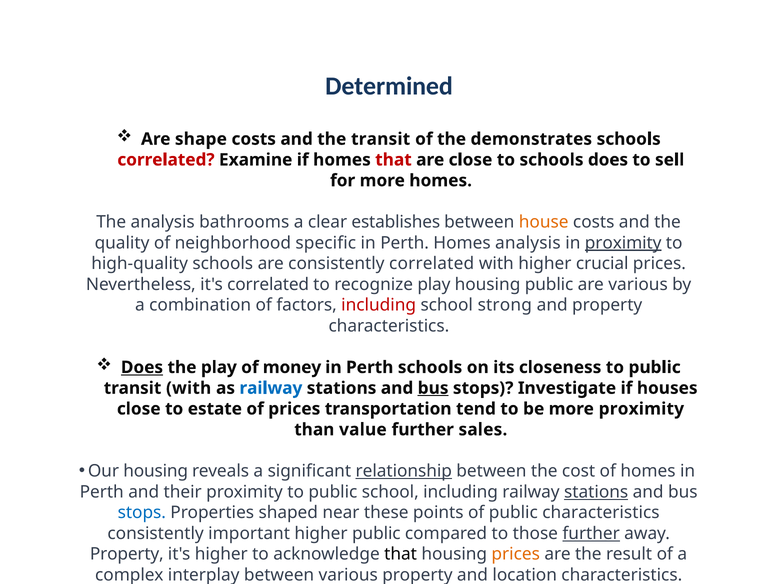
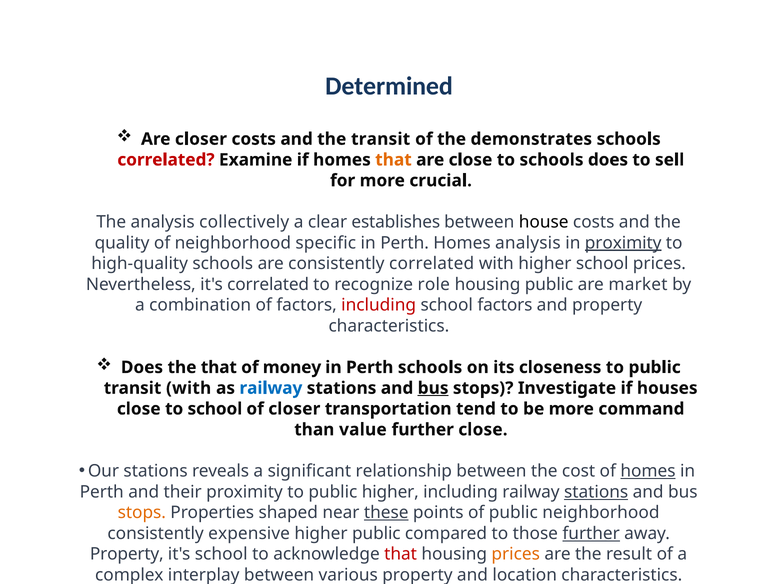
Are shape: shape -> closer
that at (393, 160) colour: red -> orange
more homes: homes -> crucial
bathrooms: bathrooms -> collectively
house colour: orange -> black
higher crucial: crucial -> school
recognize play: play -> role
are various: various -> market
school strong: strong -> factors
Does at (142, 367) underline: present -> none
the play: play -> that
to estate: estate -> school
of prices: prices -> closer
more proximity: proximity -> command
further sales: sales -> close
Our housing: housing -> stations
relationship underline: present -> none
homes at (648, 471) underline: none -> present
public school: school -> higher
stops at (142, 512) colour: blue -> orange
these underline: none -> present
public characteristics: characteristics -> neighborhood
important: important -> expensive
it's higher: higher -> school
that at (401, 554) colour: black -> red
